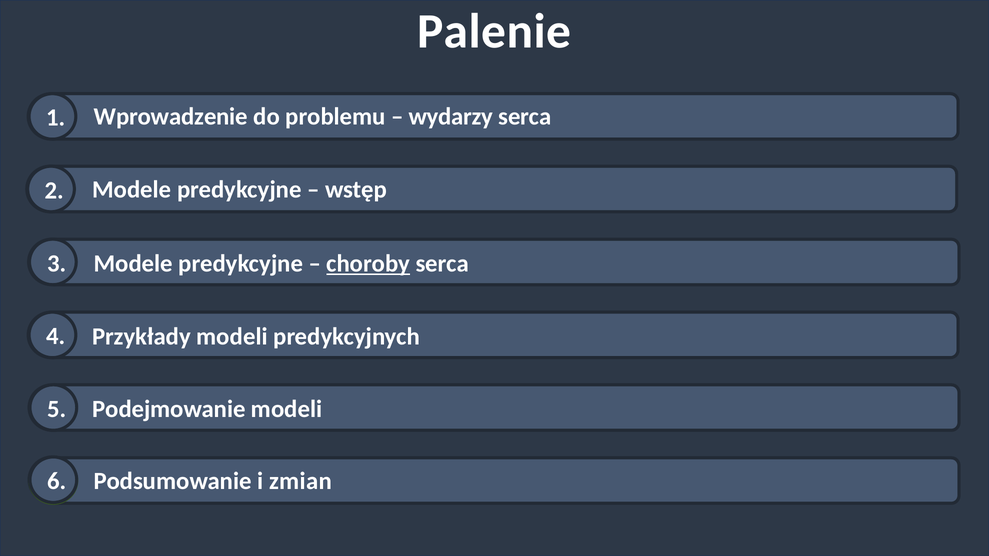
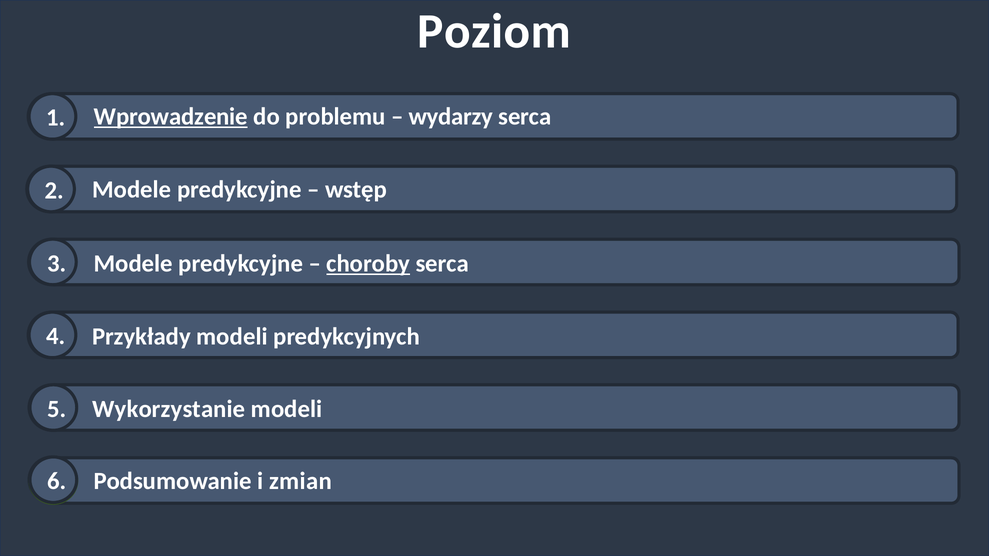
Palenie: Palenie -> Poziom
Wprowadzenie underline: none -> present
Podejmowanie: Podejmowanie -> Wykorzystanie
